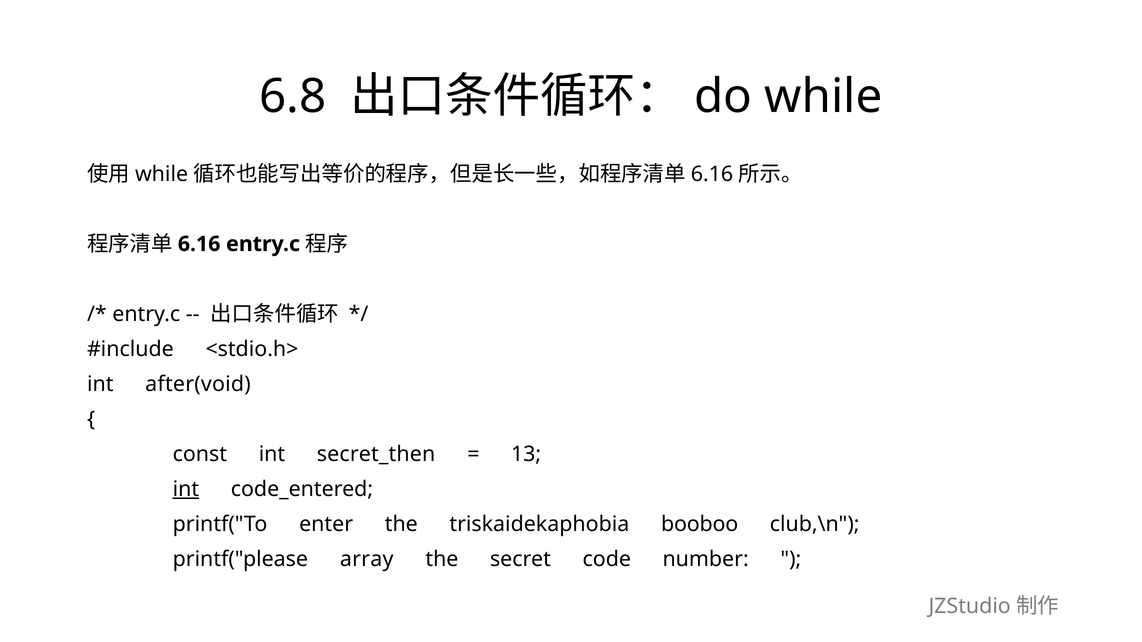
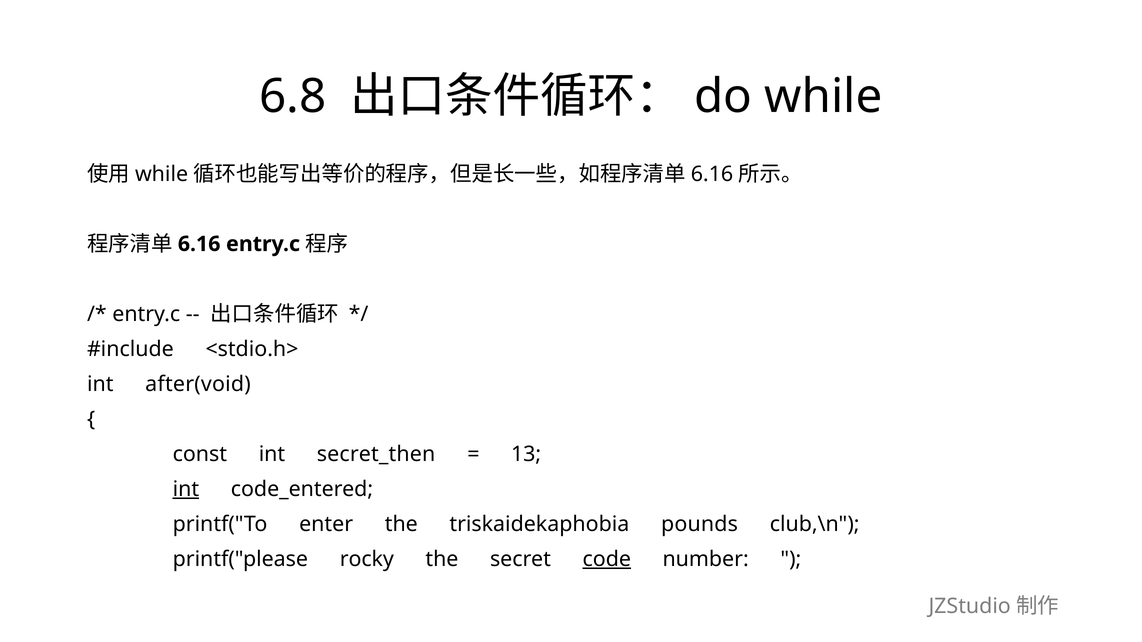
booboo: booboo -> pounds
array: array -> rocky
code underline: none -> present
